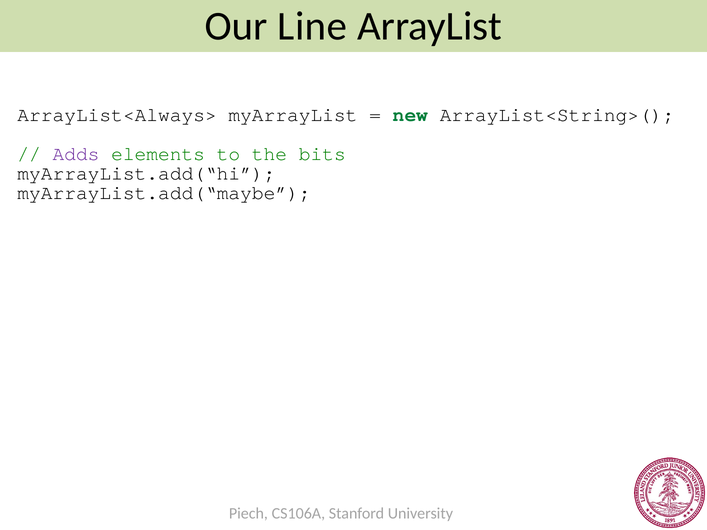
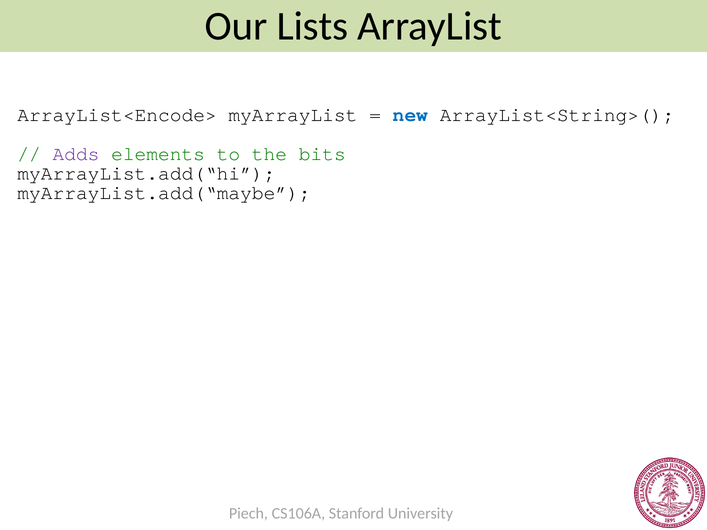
Line: Line -> Lists
ArrayList<Always>: ArrayList<Always> -> ArrayList<Encode>
new colour: green -> blue
